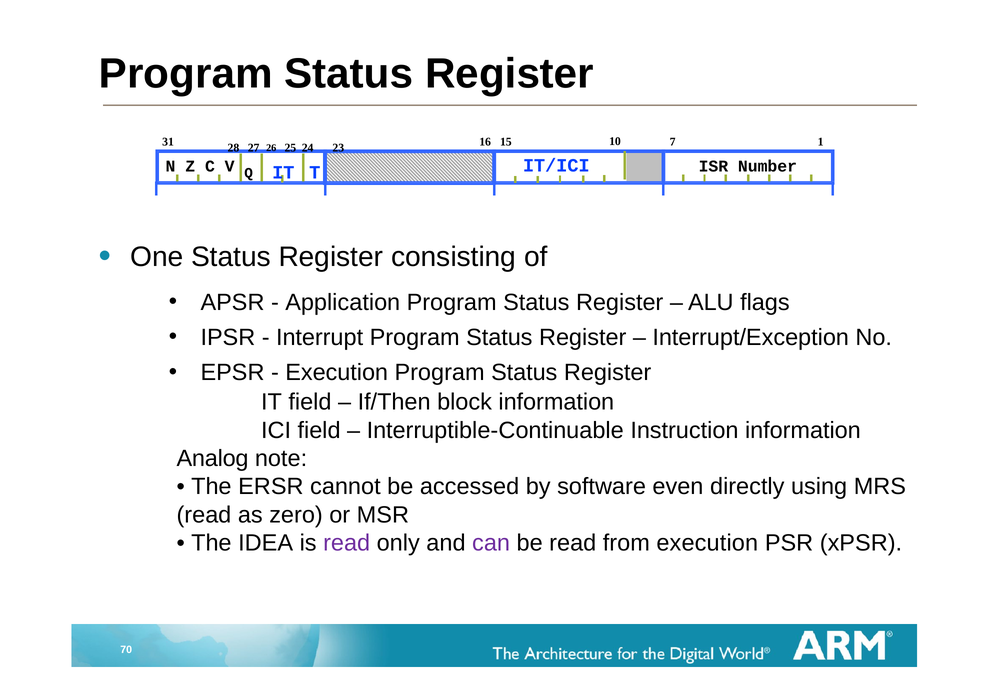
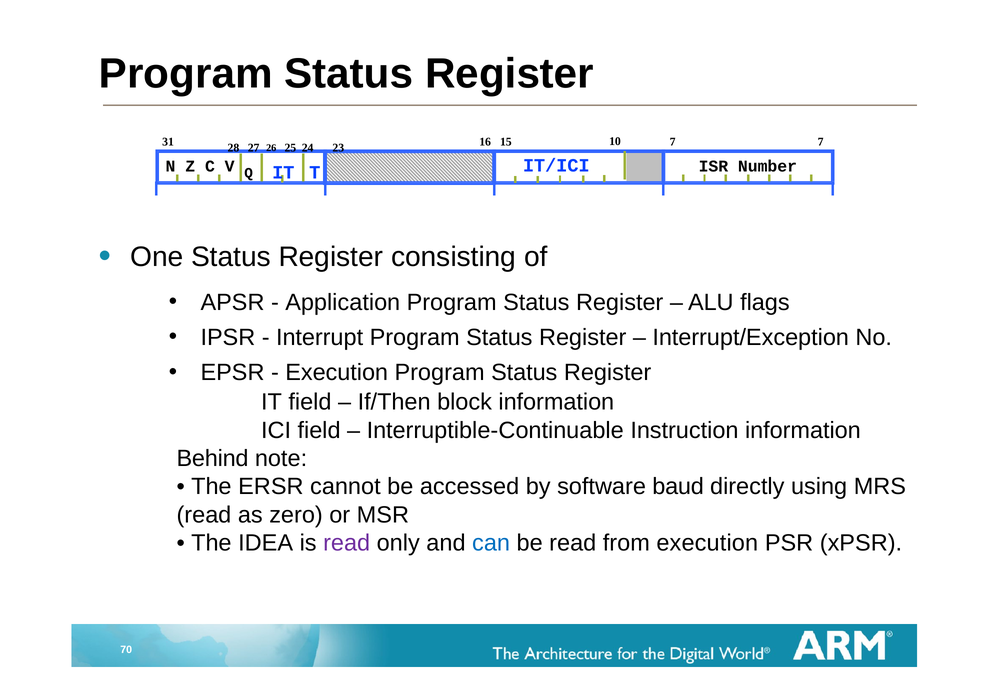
15 1: 1 -> 7
Analog: Analog -> Behind
even: even -> baud
can colour: purple -> blue
